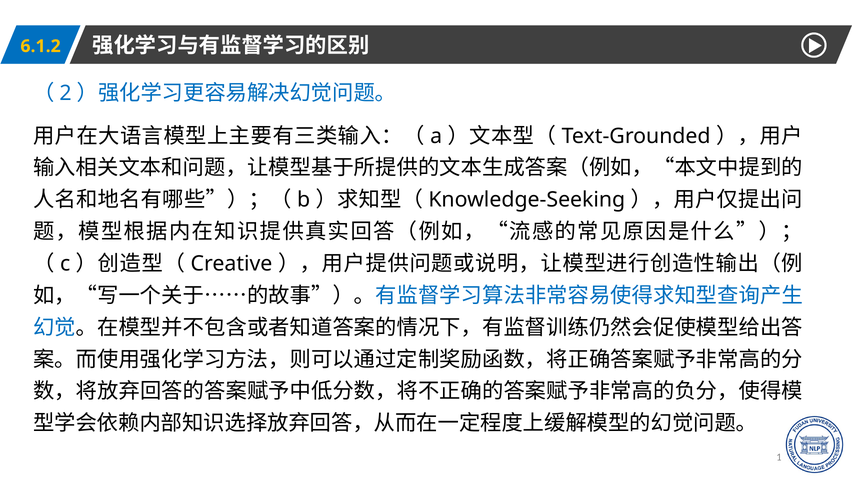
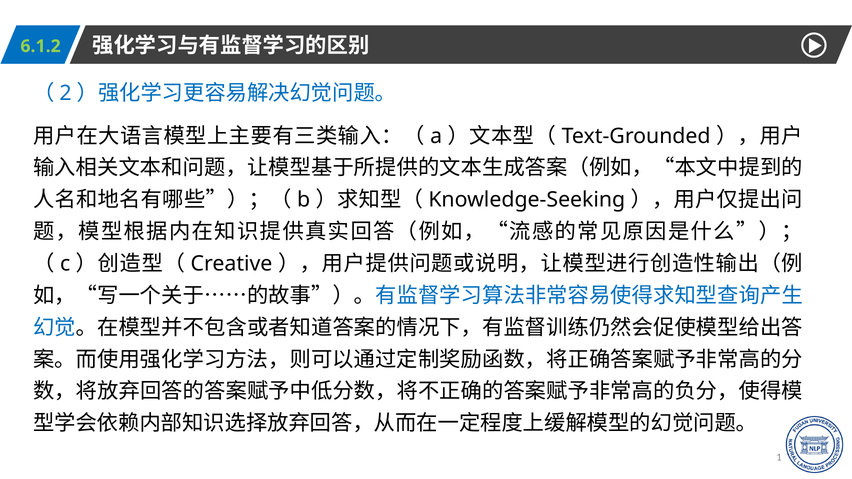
6.1.2 colour: yellow -> light green
